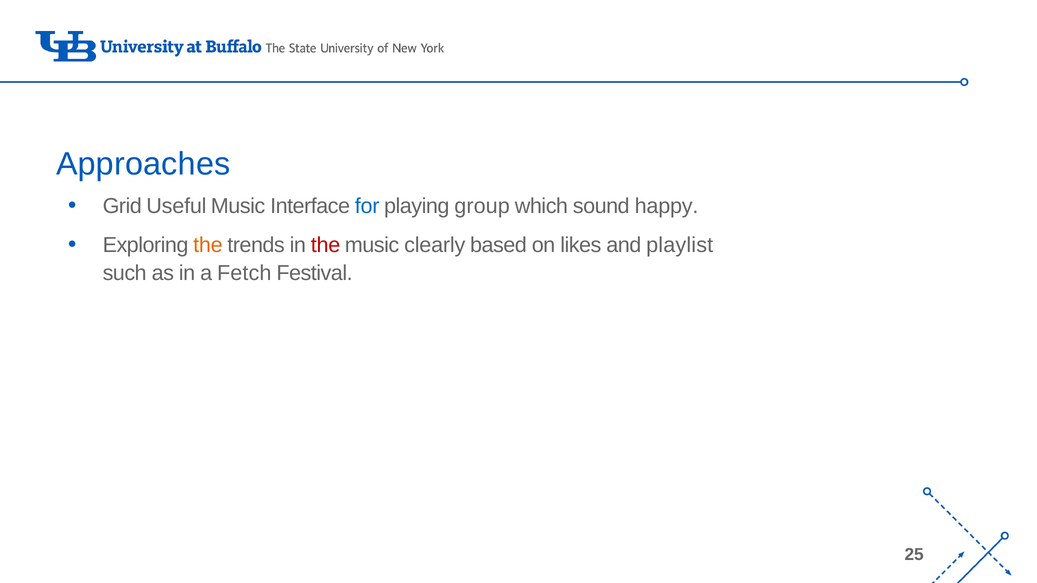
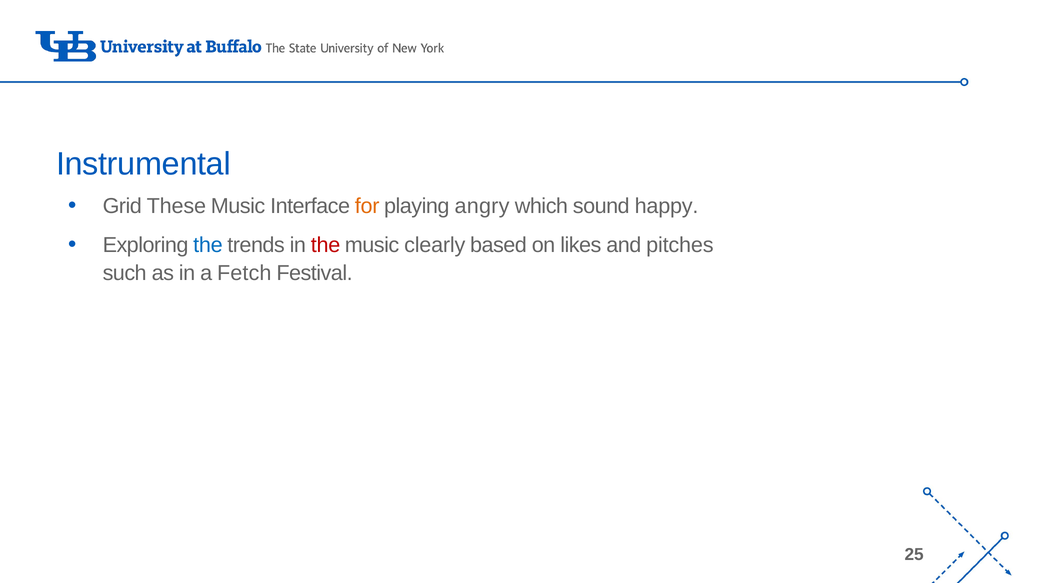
Approaches: Approaches -> Instrumental
Useful: Useful -> These
for colour: blue -> orange
group: group -> angry
the at (208, 245) colour: orange -> blue
playlist: playlist -> pitches
